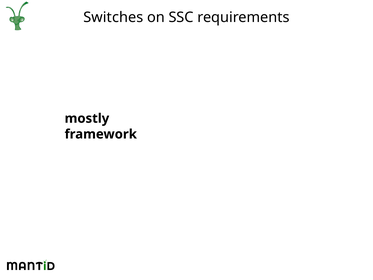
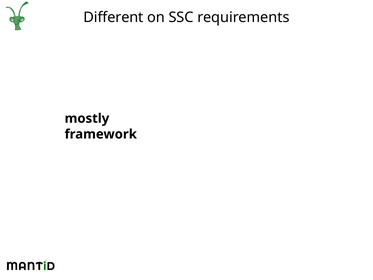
Switches: Switches -> Different
